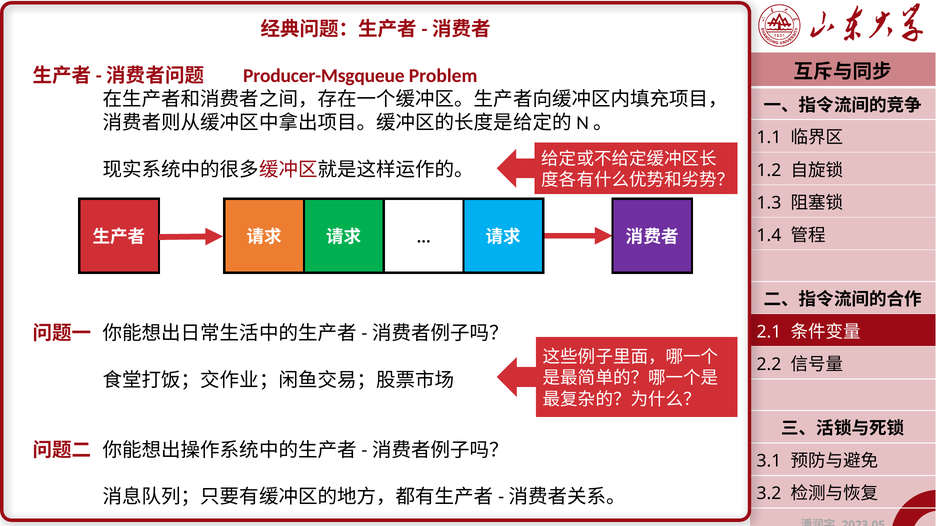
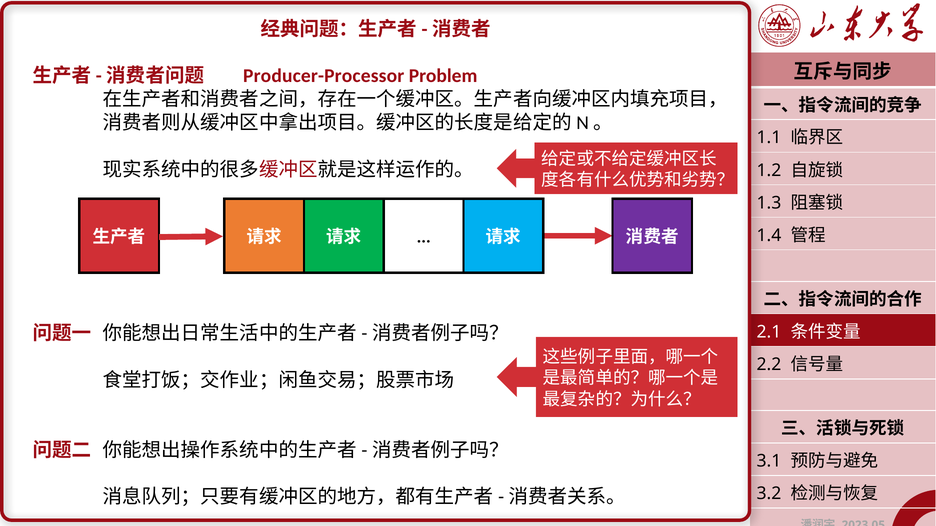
Producer-Msgqueue: Producer-Msgqueue -> Producer-Processor
